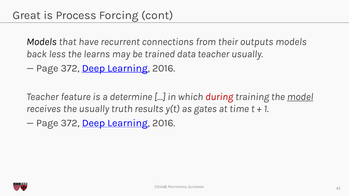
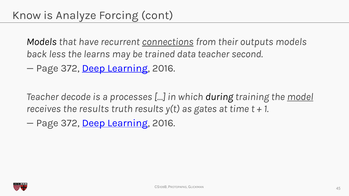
Great: Great -> Know
Process: Process -> Analyze
connections underline: none -> present
teacher usually: usually -> second
feature: feature -> decode
determine: determine -> processes
during colour: red -> black
the usually: usually -> results
